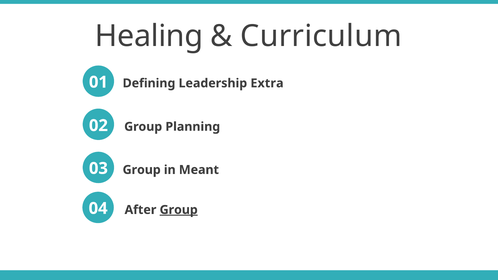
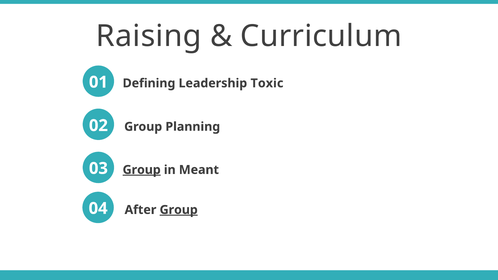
Healing: Healing -> Raising
Extra: Extra -> Toxic
Group at (142, 170) underline: none -> present
